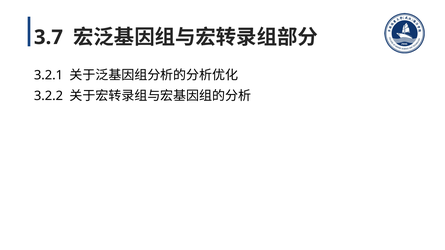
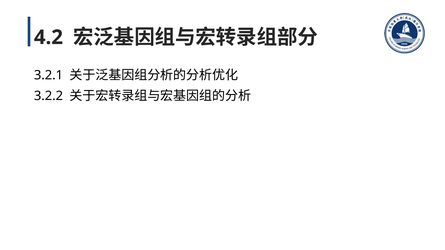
3.7: 3.7 -> 4.2
